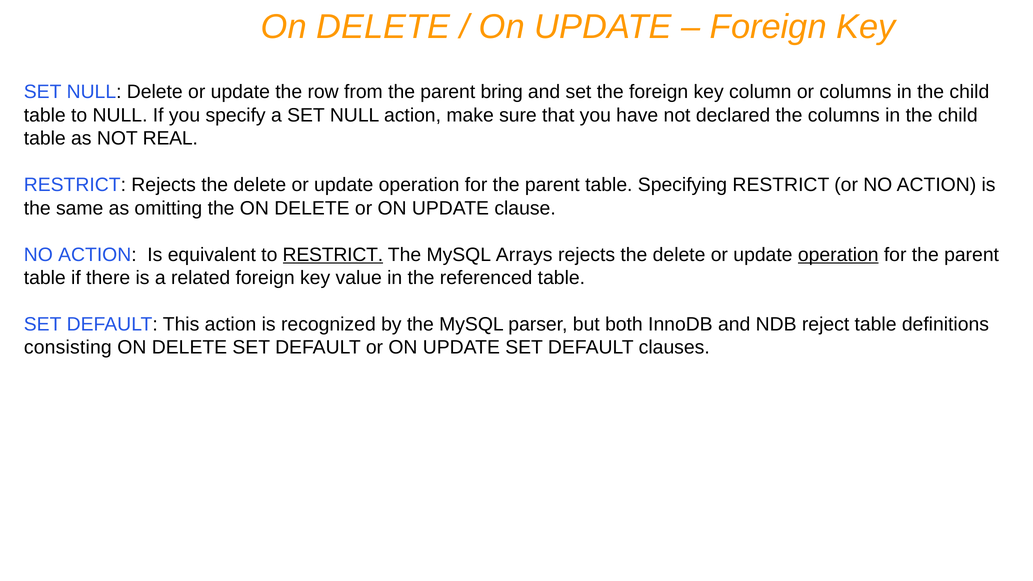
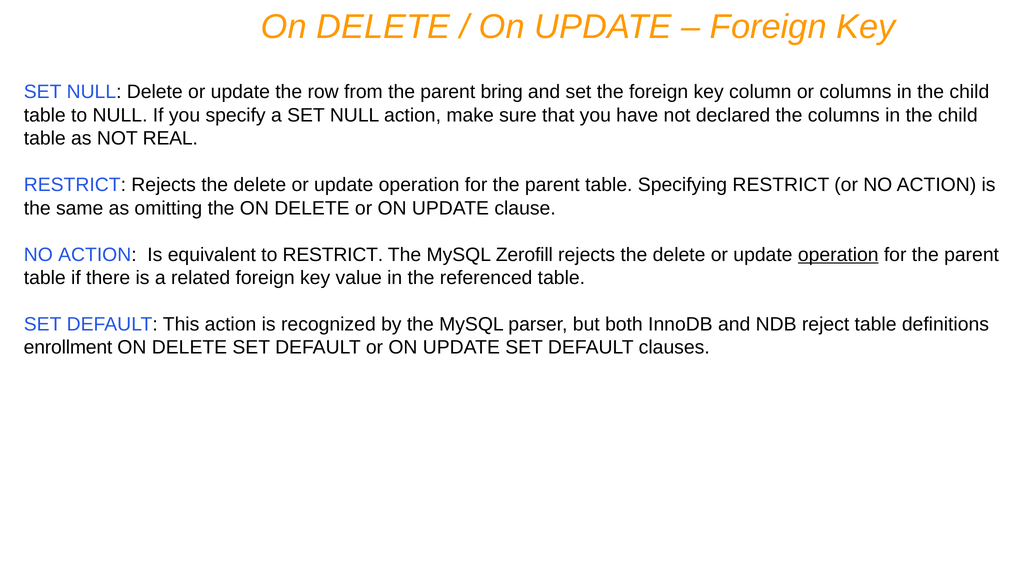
RESTRICT at (333, 255) underline: present -> none
Arrays: Arrays -> Zerofill
consisting: consisting -> enrollment
